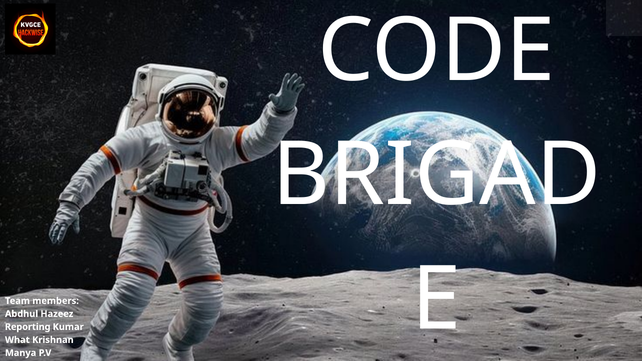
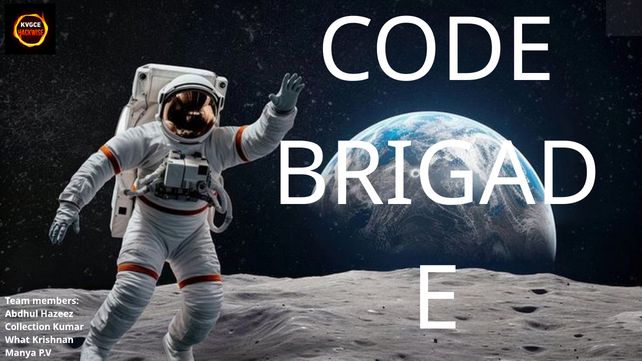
Reporting: Reporting -> Collection
